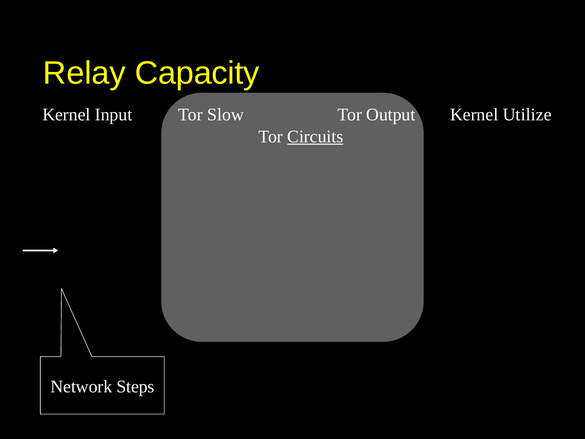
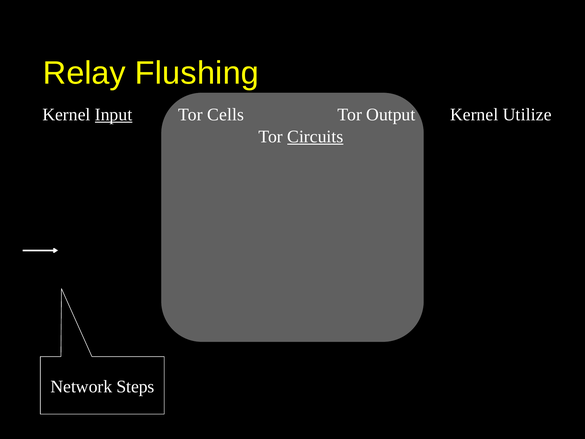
Capacity: Capacity -> Flushing
Input underline: none -> present
Slow: Slow -> Cells
